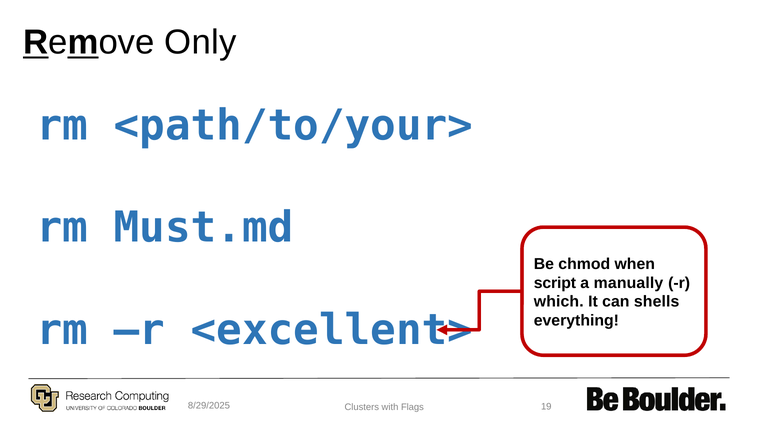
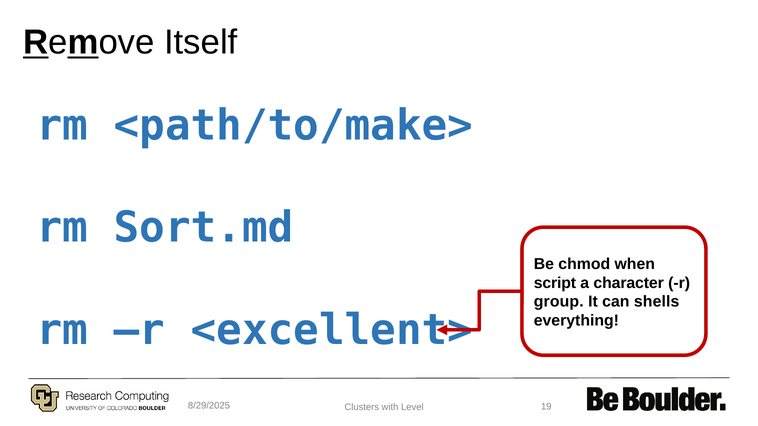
Only: Only -> Itself
<path/to/your>: <path/to/your> -> <path/to/make>
Must.md: Must.md -> Sort.md
manually: manually -> character
which: which -> group
Flags: Flags -> Level
